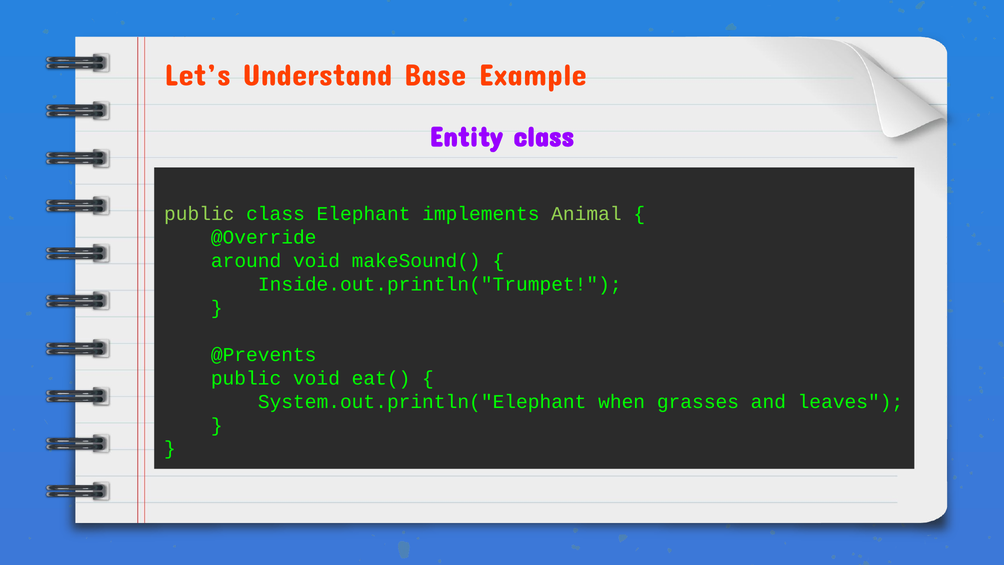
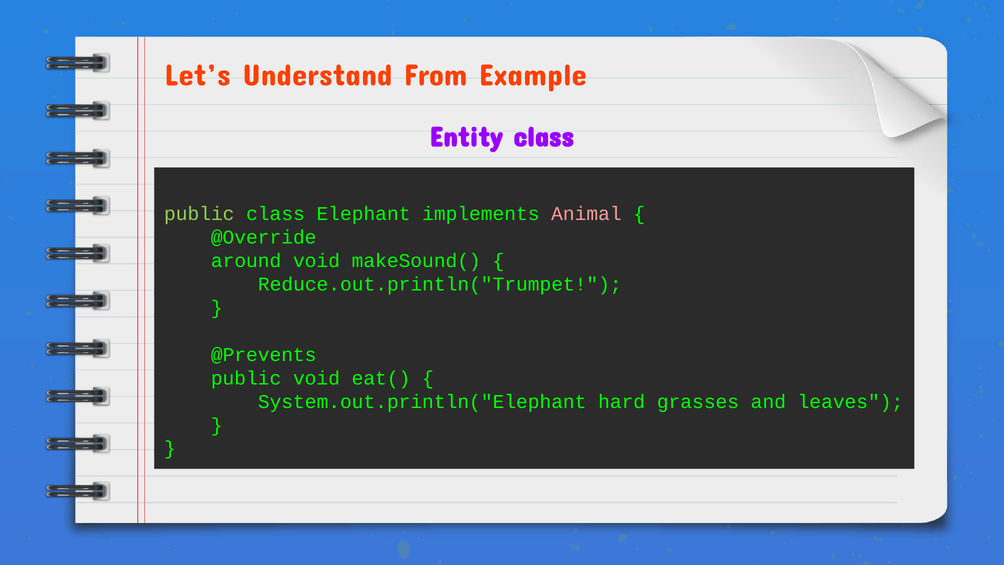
Base: Base -> From
Animal colour: light green -> pink
Inside.out.println("Trumpet: Inside.out.println("Trumpet -> Reduce.out.println("Trumpet
when: when -> hard
